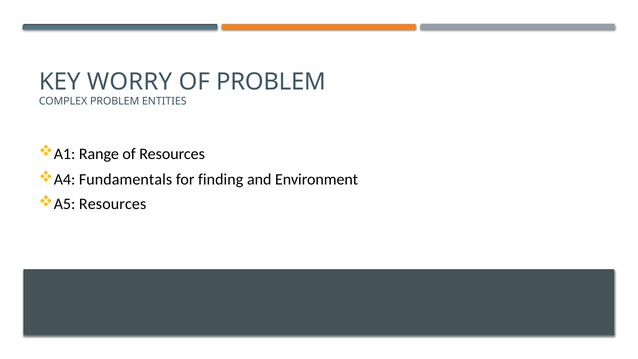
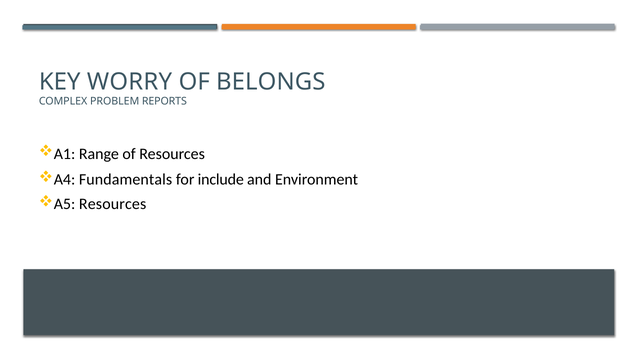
OF PROBLEM: PROBLEM -> BELONGS
ENTITIES: ENTITIES -> REPORTS
finding: finding -> include
